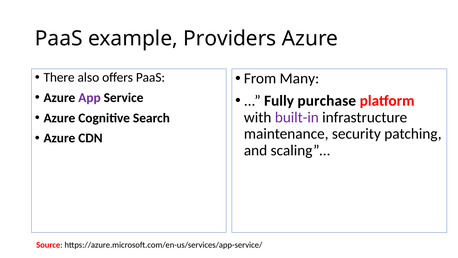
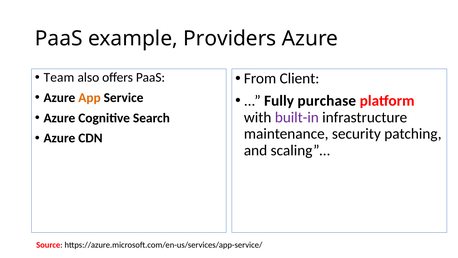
There: There -> Team
Many: Many -> Client
App colour: purple -> orange
